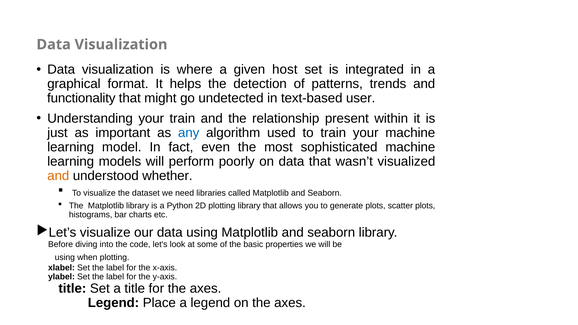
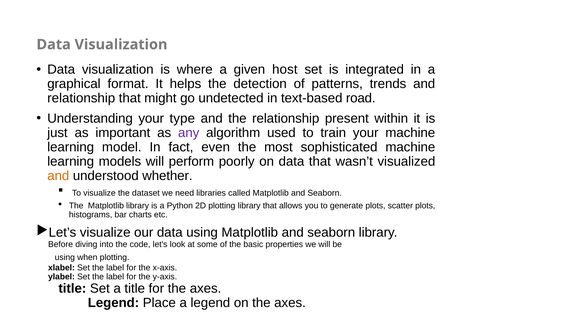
functionality at (81, 98): functionality -> relationship
user: user -> road
your train: train -> type
any colour: blue -> purple
